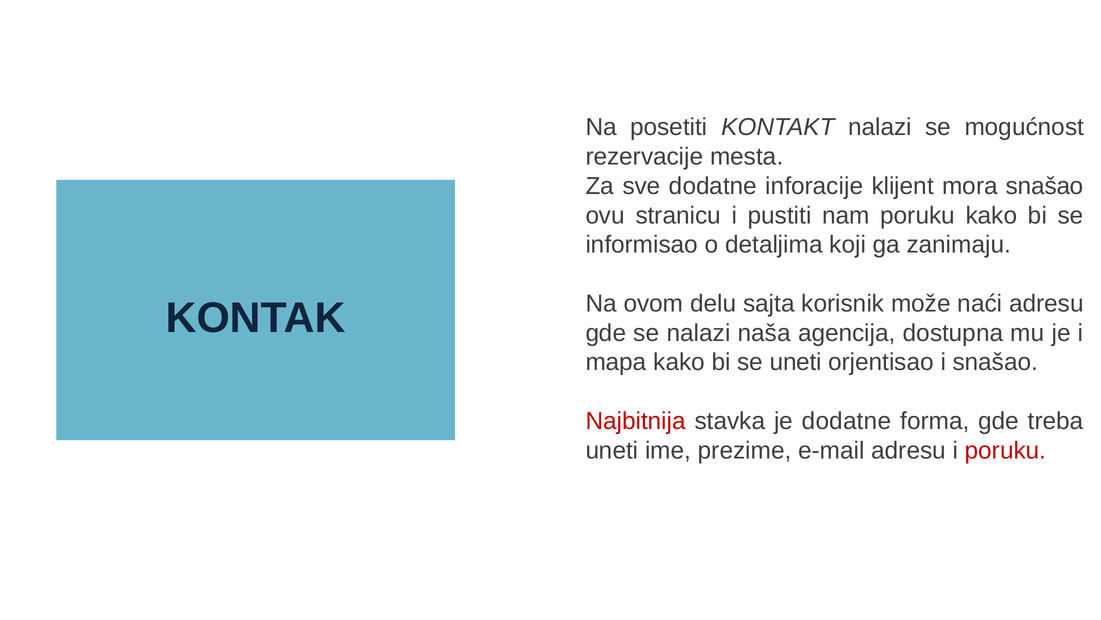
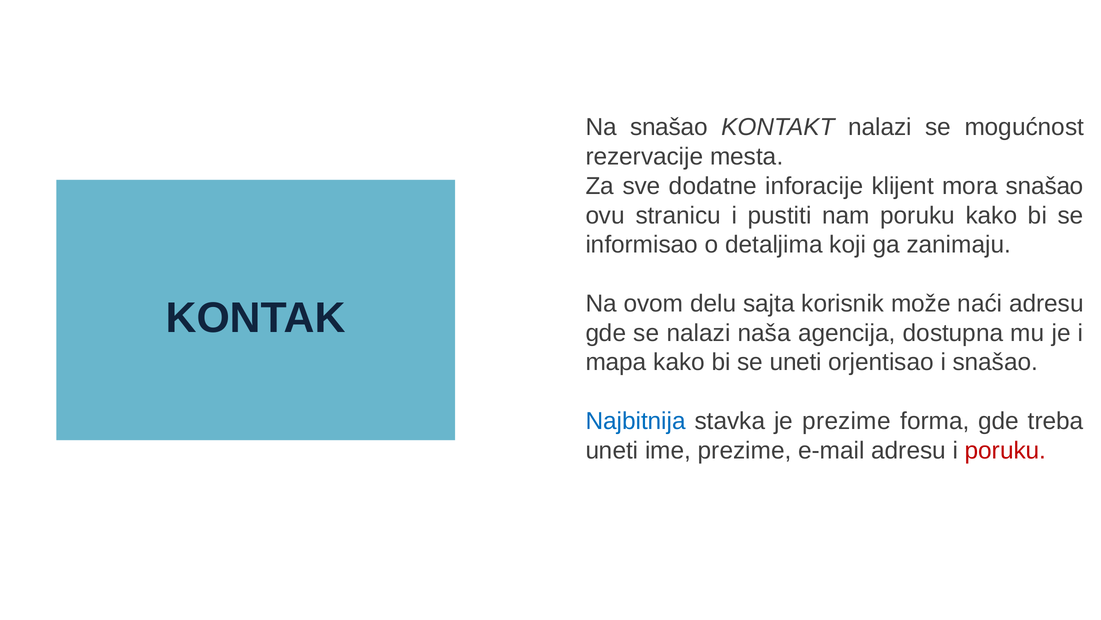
Na posetiti: posetiti -> snašao
Najbitnija colour: red -> blue
je dodatne: dodatne -> prezime
